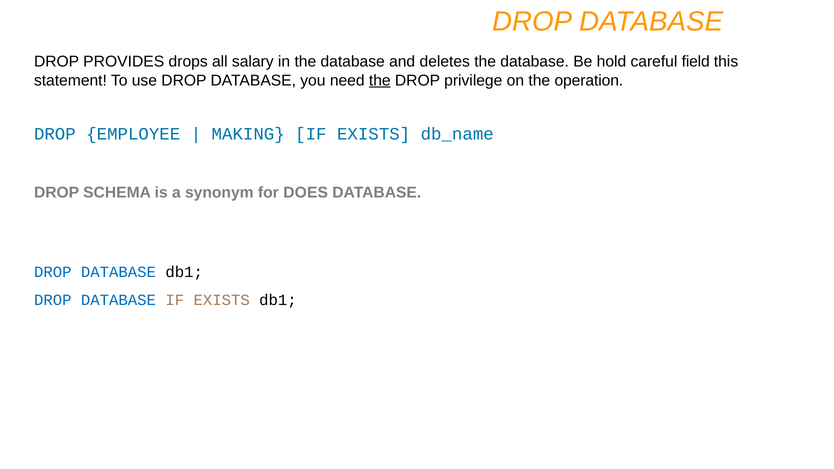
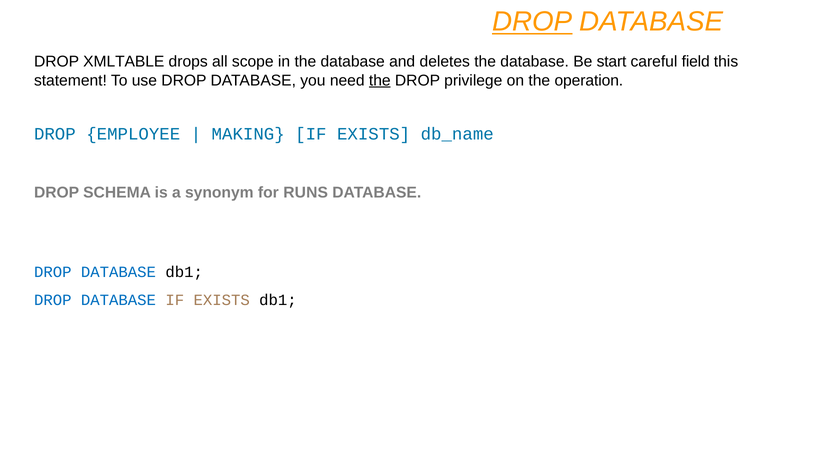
DROP at (532, 22) underline: none -> present
PROVIDES: PROVIDES -> XMLTABLE
salary: salary -> scope
hold: hold -> start
DOES: DOES -> RUNS
